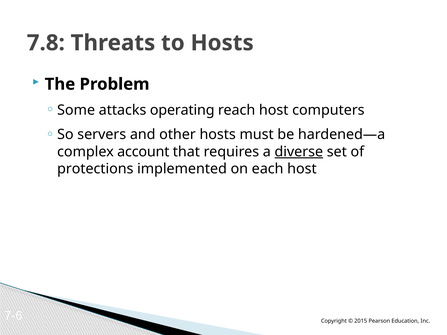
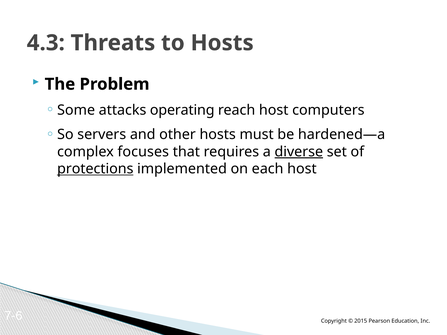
7.8: 7.8 -> 4.3
account: account -> focuses
protections underline: none -> present
